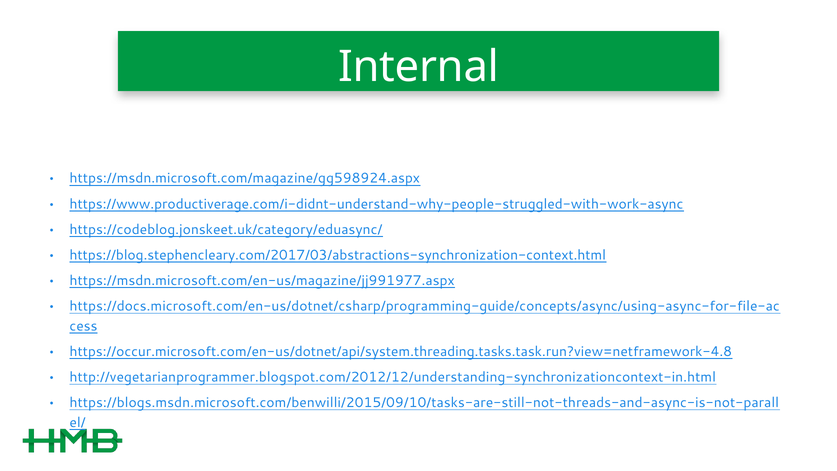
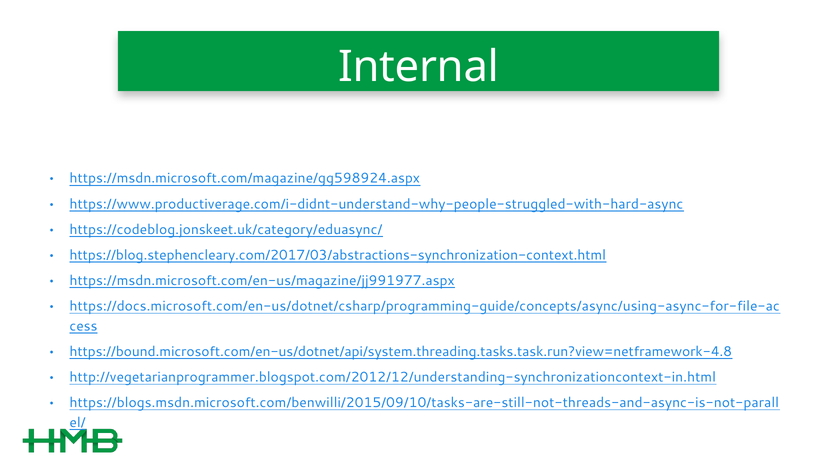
https://www.productiverage.com/i-didnt-understand-why-people-struggled-with-work-async: https://www.productiverage.com/i-didnt-understand-why-people-struggled-with-work-async -> https://www.productiverage.com/i-didnt-understand-why-people-struggled-with-hard-async
https://occur.microsoft.com/en-us/dotnet/api/system.threading.tasks.task.run?view=netframework-4.8: https://occur.microsoft.com/en-us/dotnet/api/system.threading.tasks.task.run?view=netframework-4.8 -> https://bound.microsoft.com/en-us/dotnet/api/system.threading.tasks.task.run?view=netframework-4.8
